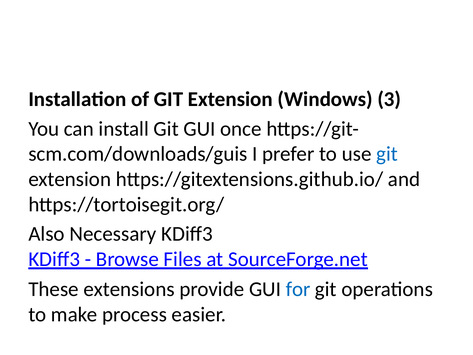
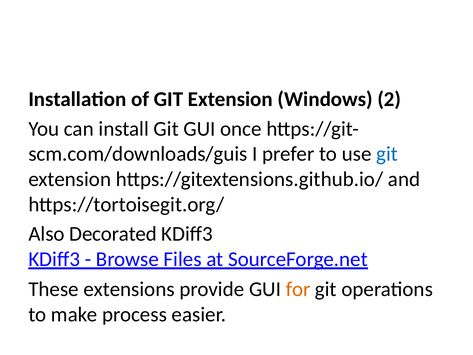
3: 3 -> 2
Necessary: Necessary -> Decorated
for colour: blue -> orange
